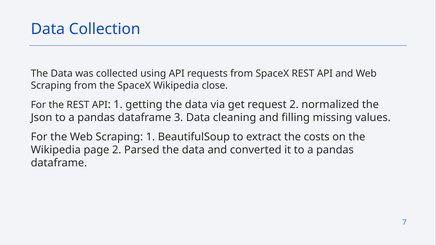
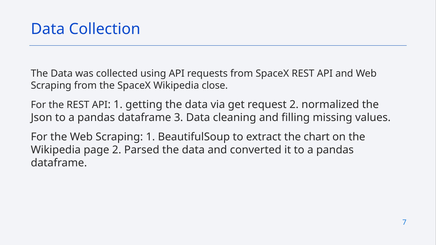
costs: costs -> chart
